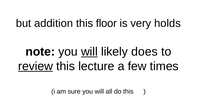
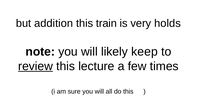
floor: floor -> train
will at (89, 52) underline: present -> none
does: does -> keep
